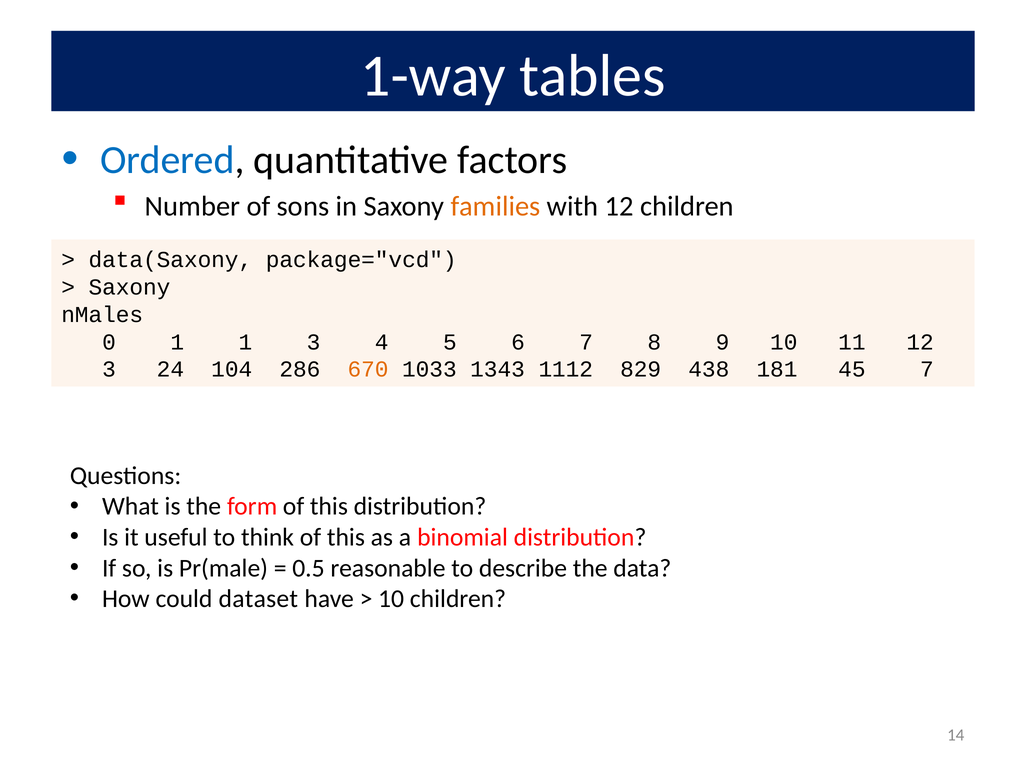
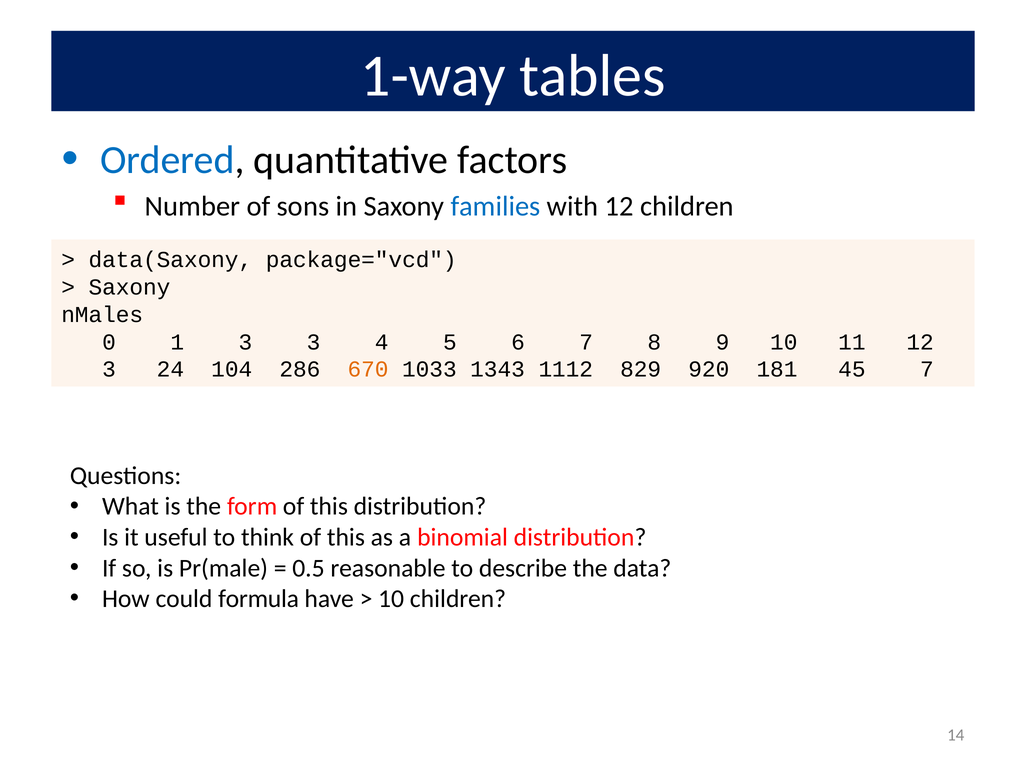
families colour: orange -> blue
1 1: 1 -> 3
438: 438 -> 920
dataset: dataset -> formula
